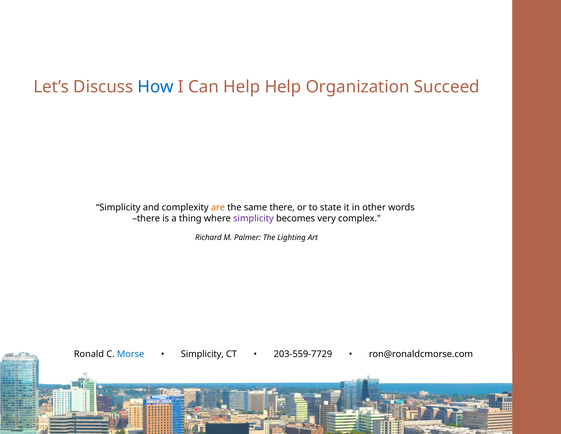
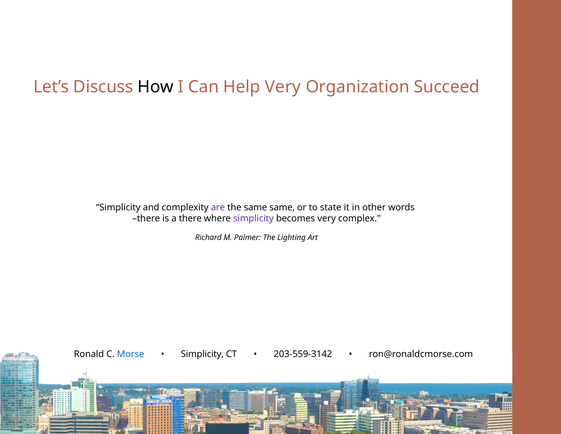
How colour: blue -> black
Help Help: Help -> Very
are colour: orange -> purple
same there: there -> same
a thing: thing -> there
203-559-7729: 203-559-7729 -> 203-559-3142
